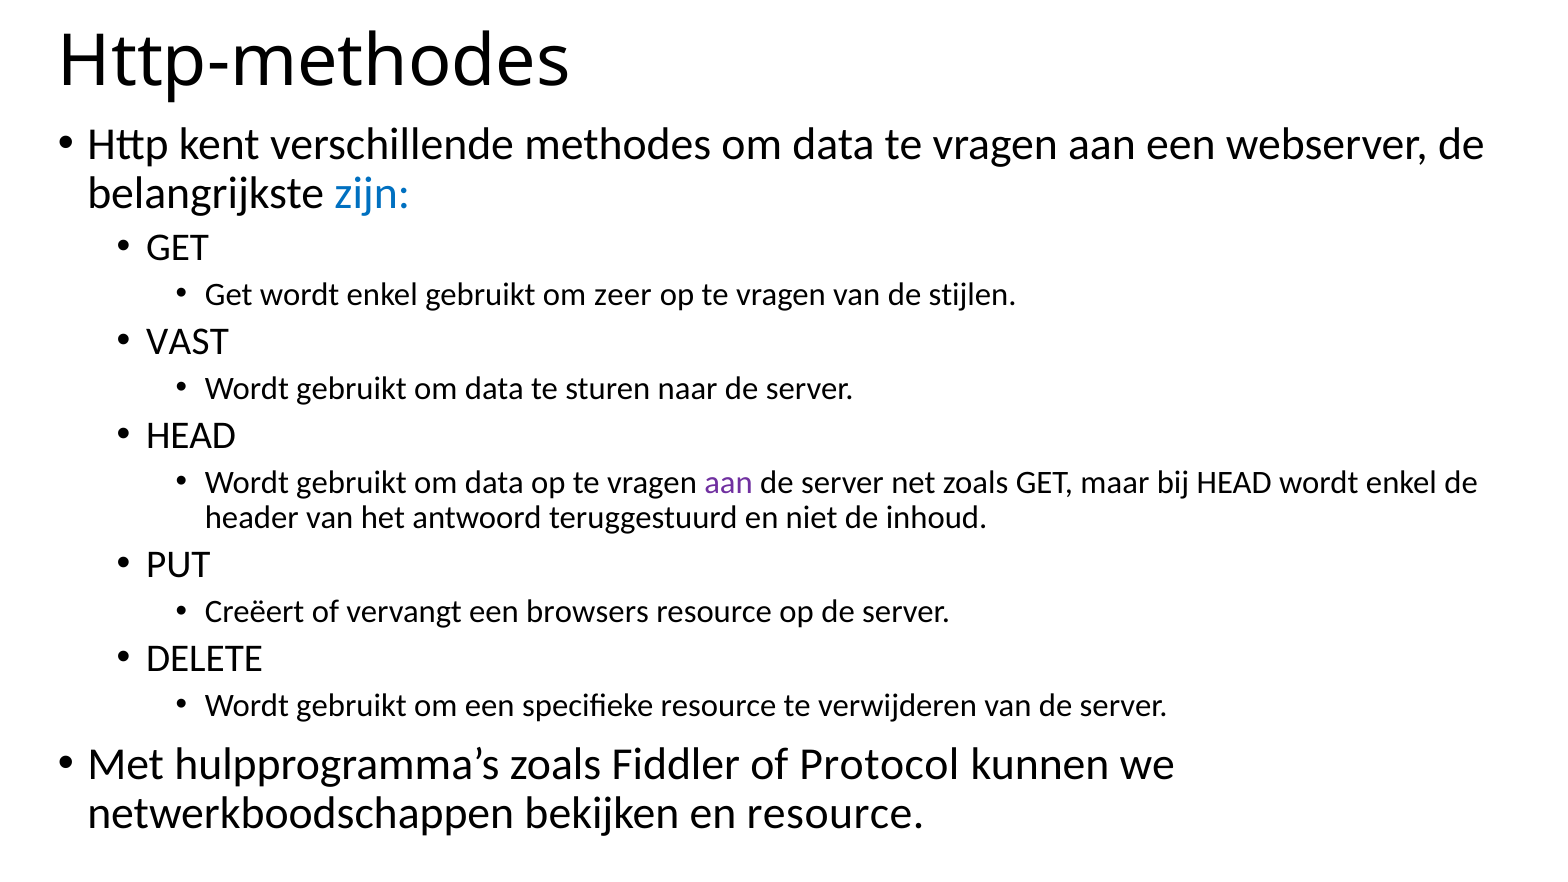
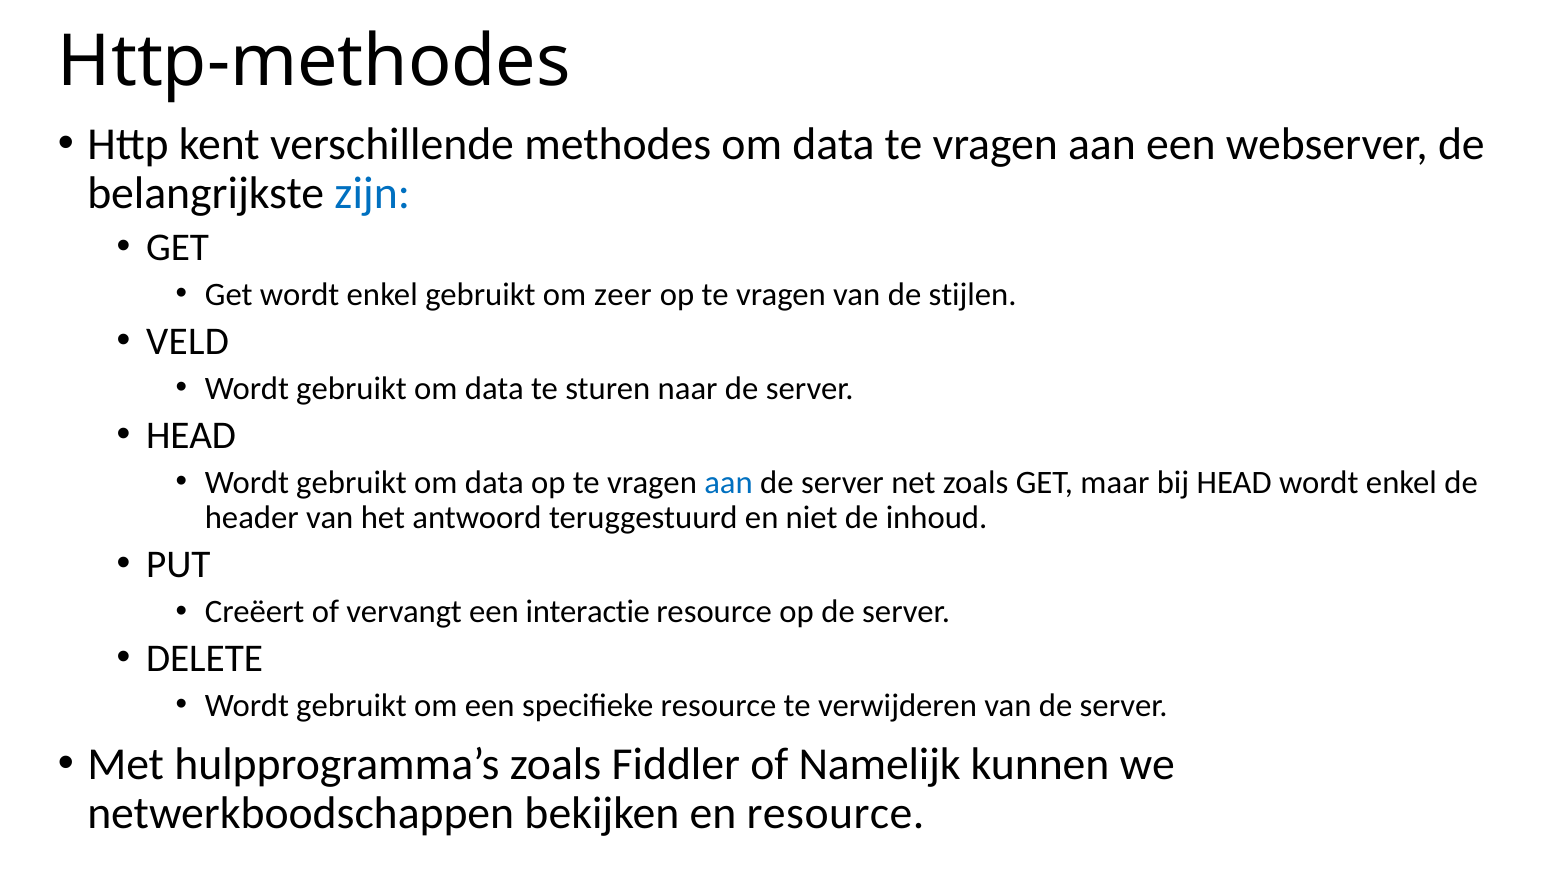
VAST: VAST -> VELD
aan at (728, 482) colour: purple -> blue
browsers: browsers -> interactie
Protocol: Protocol -> Namelijk
